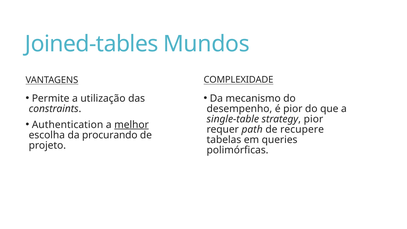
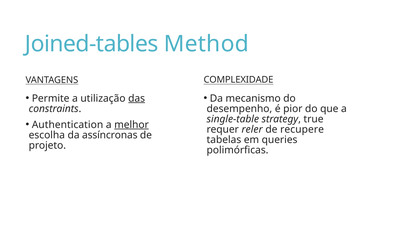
Mundos: Mundos -> Method
das underline: none -> present
strategy pior: pior -> true
path: path -> reler
procurando: procurando -> assíncronas
